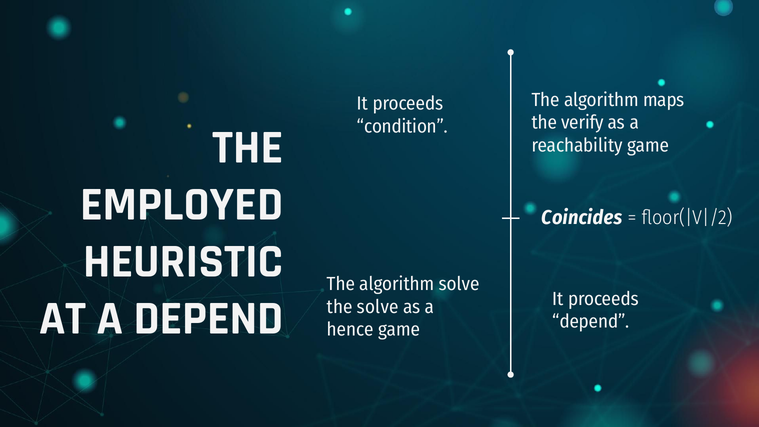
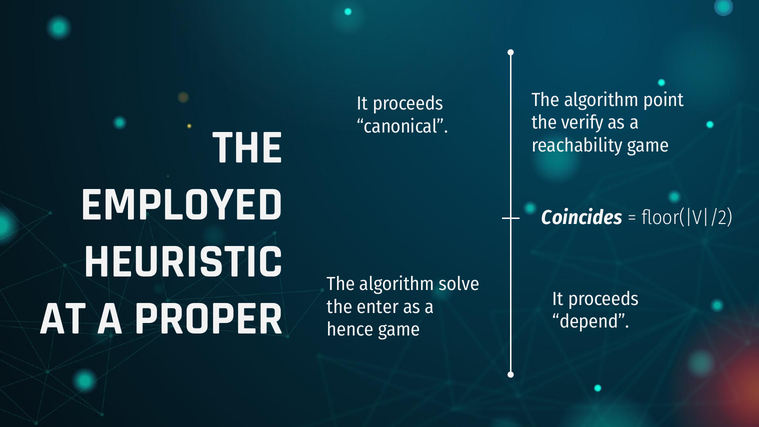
maps: maps -> point
condition: condition -> canonical
the solve: solve -> enter
A DEPEND: DEPEND -> PROPER
